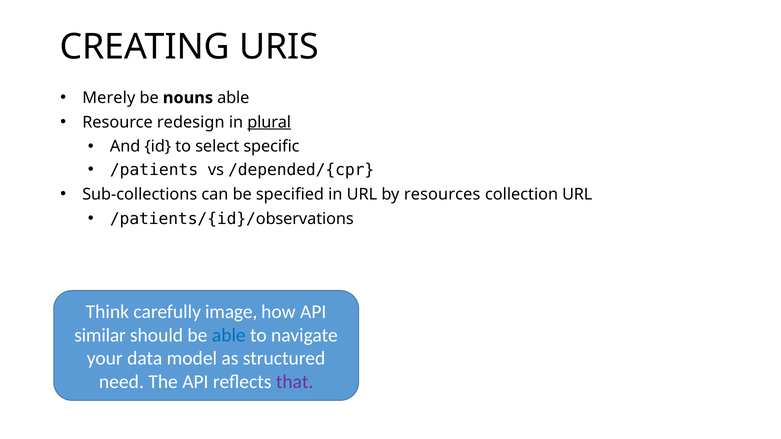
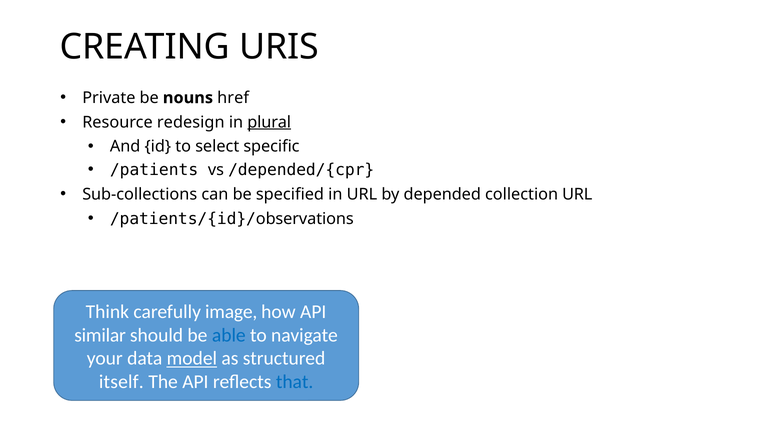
Merely: Merely -> Private
nouns able: able -> href
resources: resources -> depended
model underline: none -> present
need: need -> itself
that colour: purple -> blue
